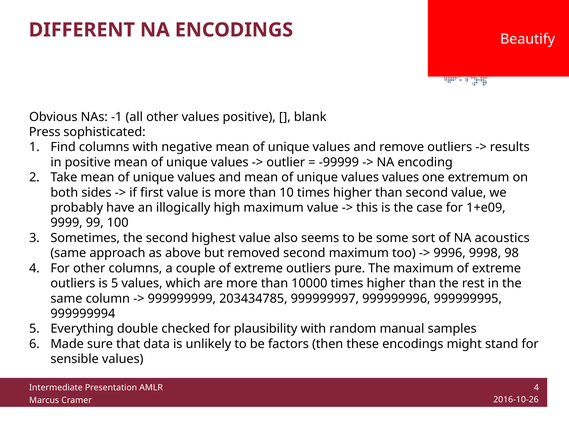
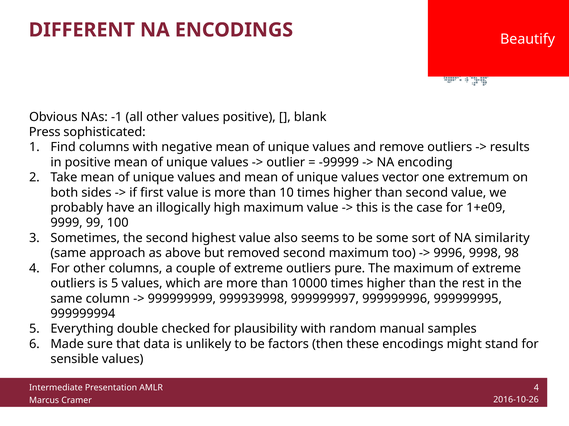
values values: values -> vector
acoustics: acoustics -> similarity
203434785: 203434785 -> 999939998
